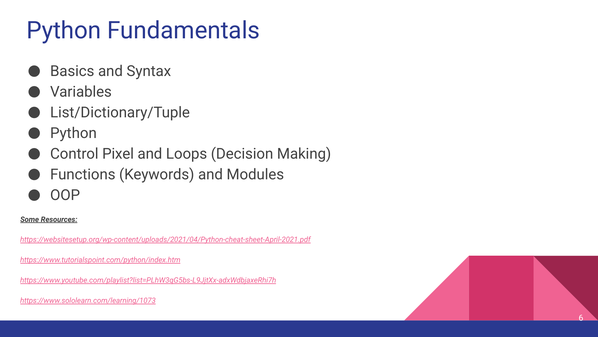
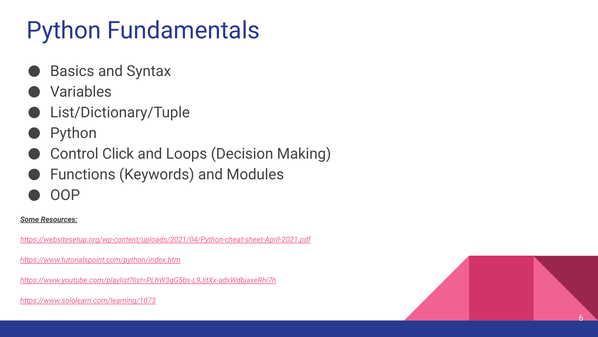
Pixel: Pixel -> Click
